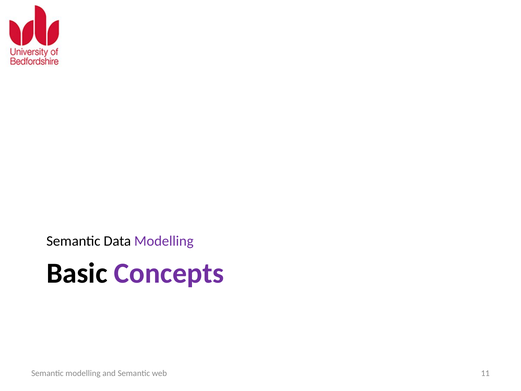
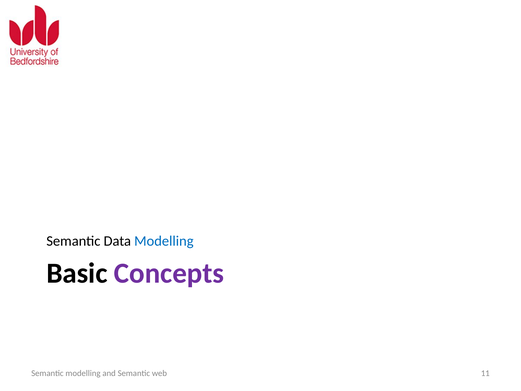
Modelling at (164, 241) colour: purple -> blue
